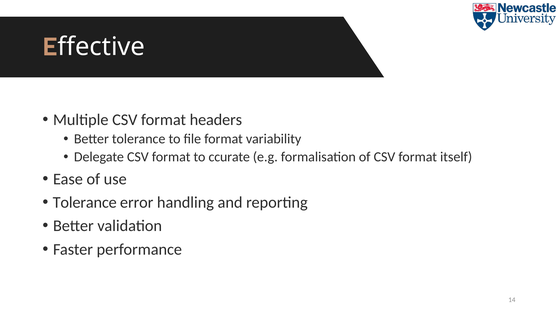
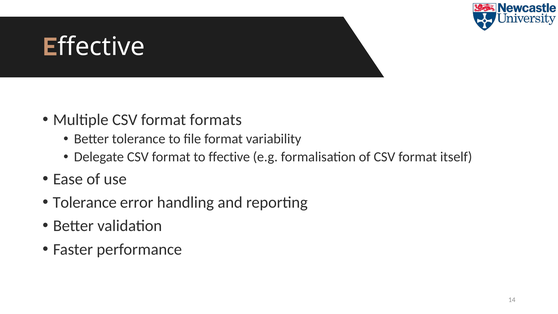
headers: headers -> formats
to ccurate: ccurate -> ffective
